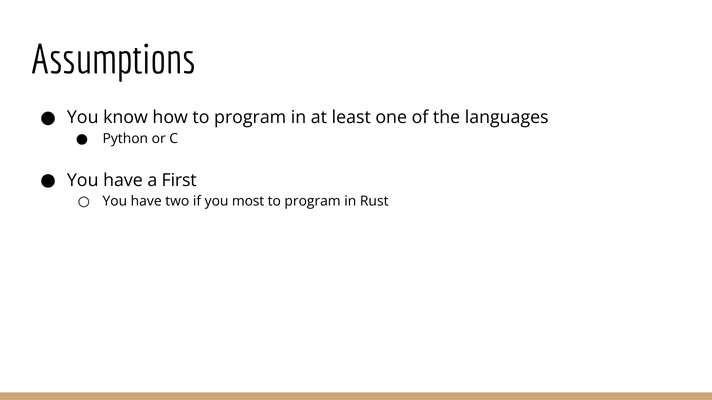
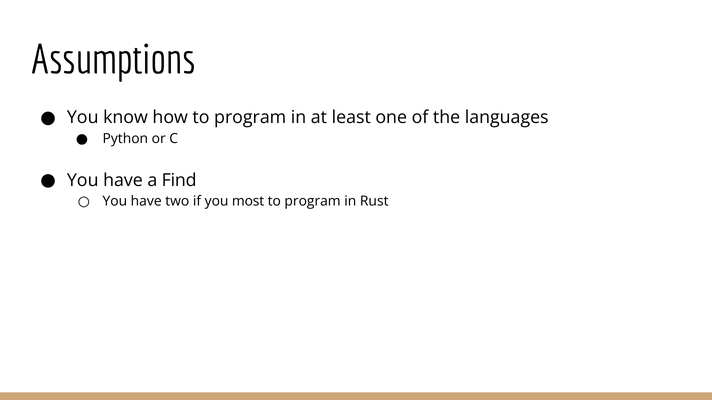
First: First -> Find
